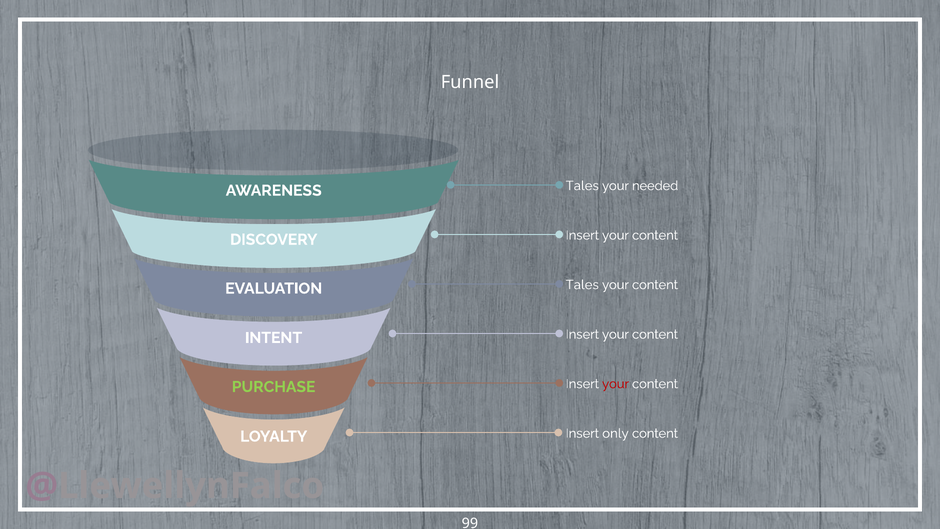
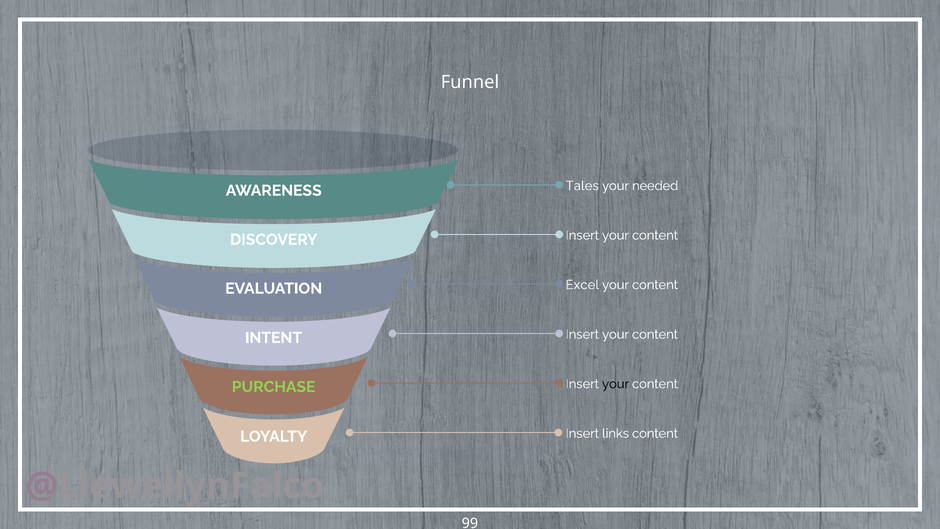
Tales at (582, 285): Tales -> Excel
your at (616, 384) colour: red -> black
only: only -> links
